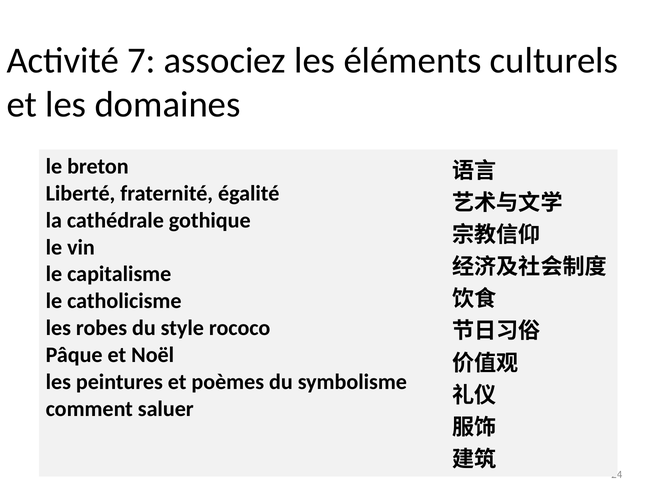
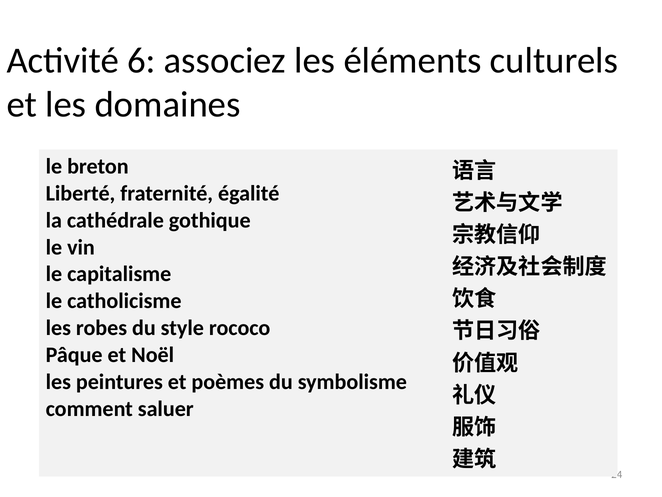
7: 7 -> 6
